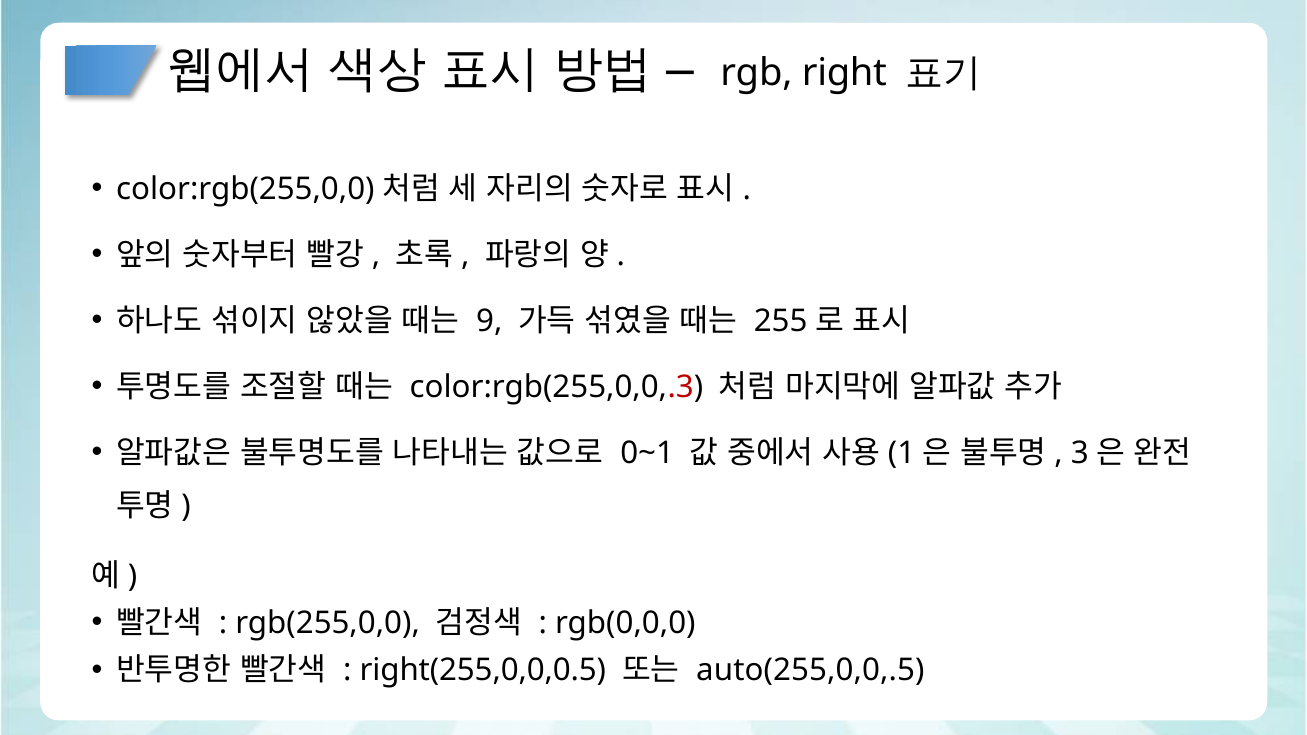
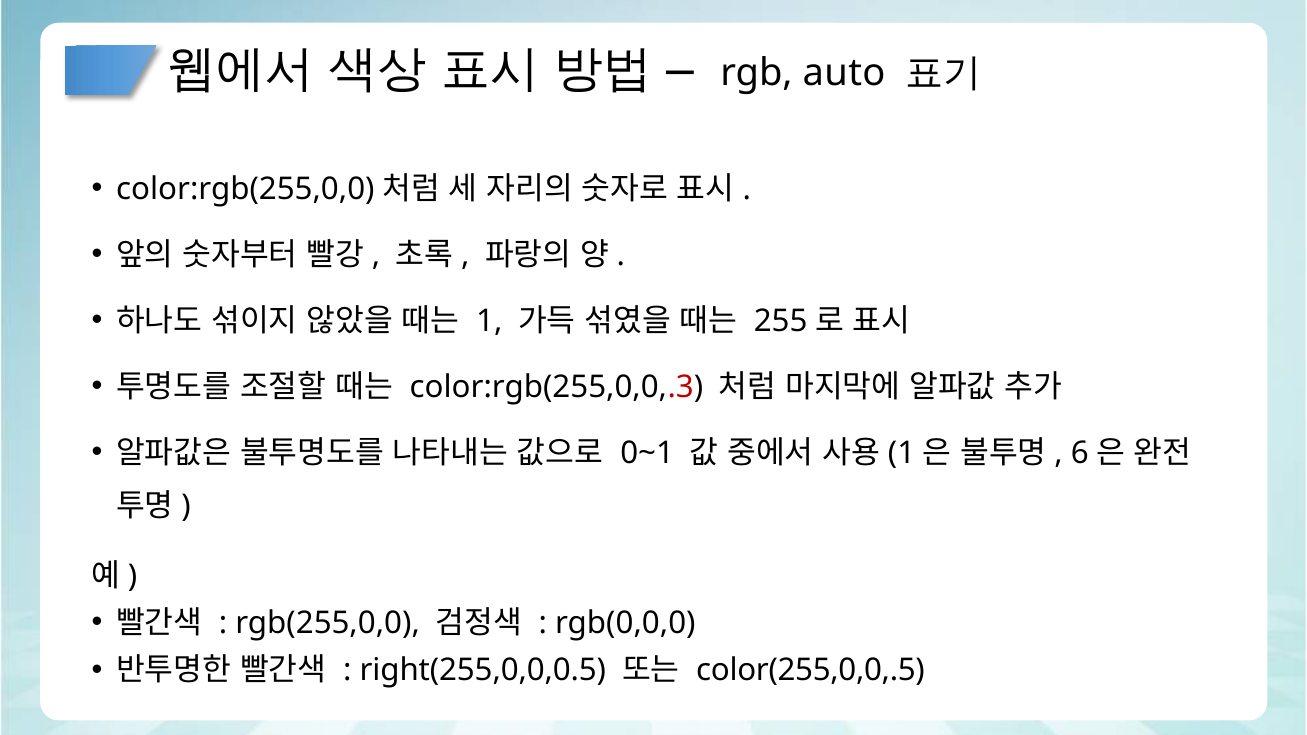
right: right -> auto
9 at (489, 321): 9 -> 1
3: 3 -> 6
auto(255,0,0,.5: auto(255,0,0,.5 -> color(255,0,0,.5
